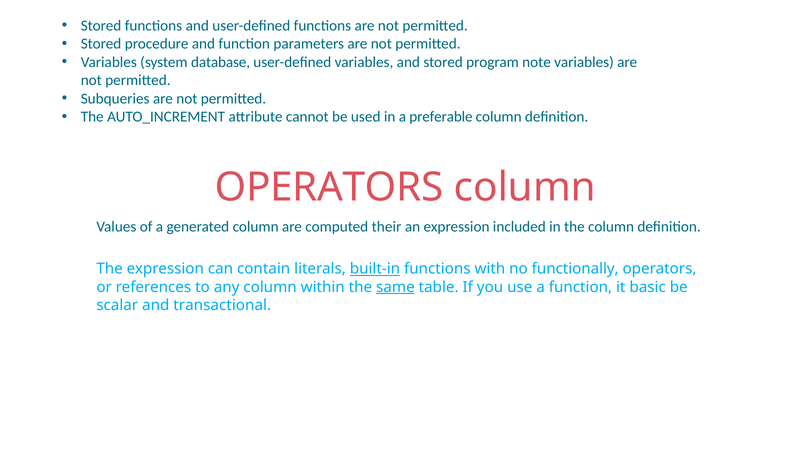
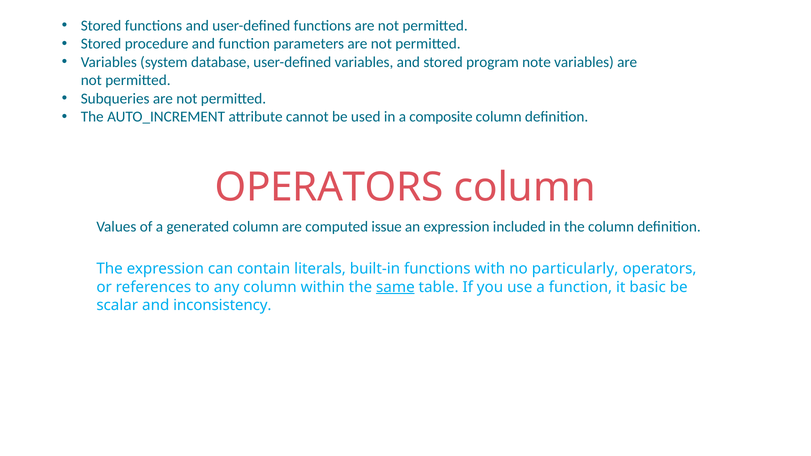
preferable: preferable -> composite
their: their -> issue
built-in underline: present -> none
functionally: functionally -> particularly
transactional: transactional -> inconsistency
